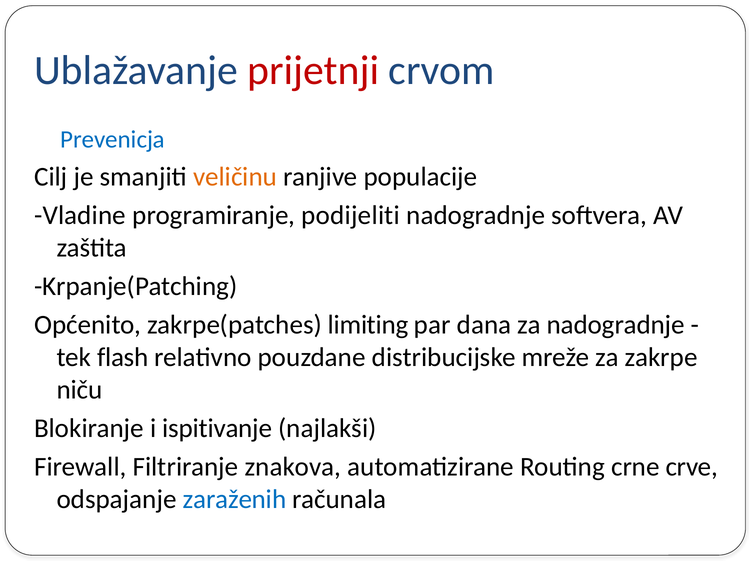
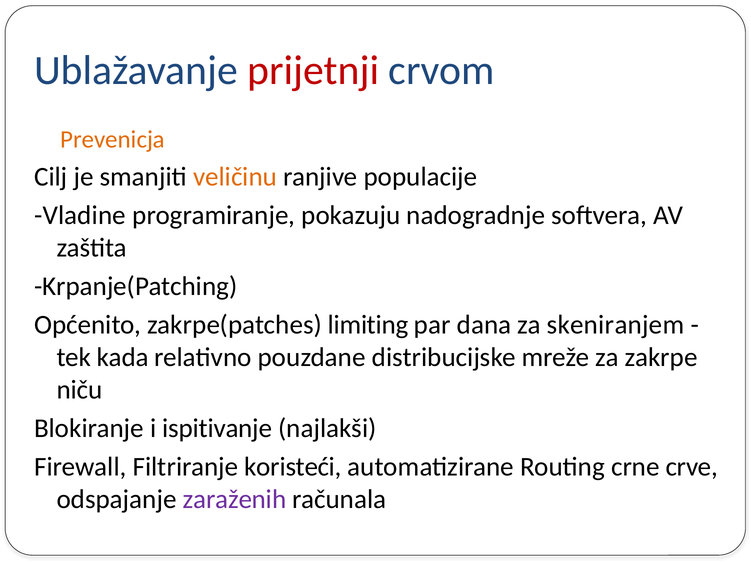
Prevenicja colour: blue -> orange
podijeliti: podijeliti -> pokazuju
za nadogradnje: nadogradnje -> skeniranjem
flash: flash -> kada
znakova: znakova -> koristeći
zaraženih colour: blue -> purple
